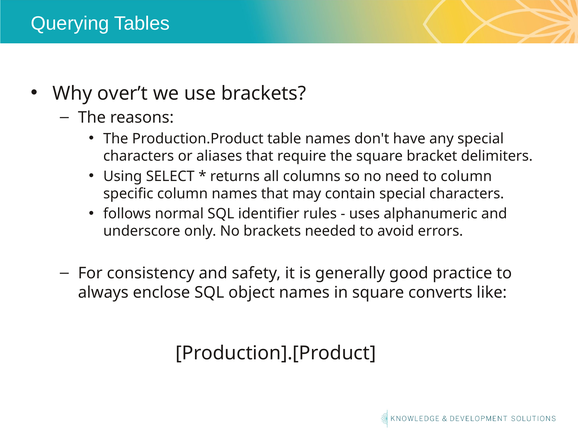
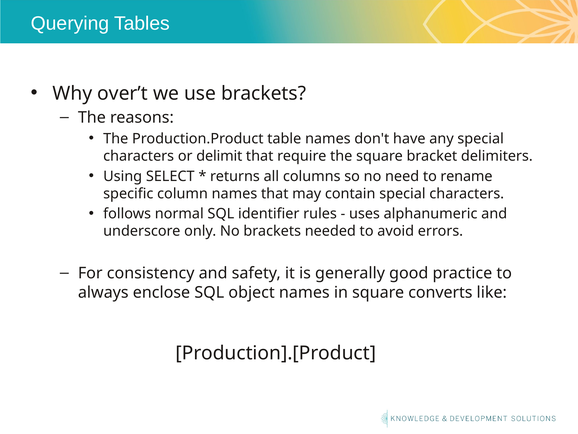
aliases: aliases -> delimit
to column: column -> rename
